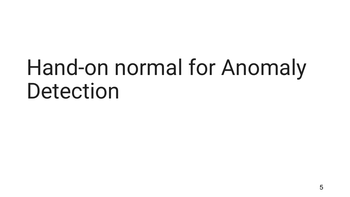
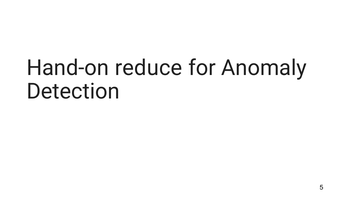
normal: normal -> reduce
